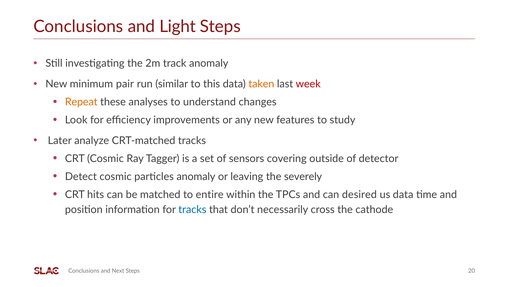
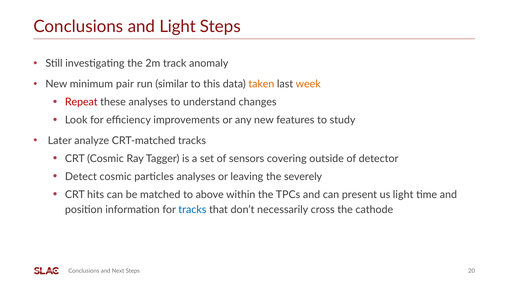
week colour: red -> orange
Repeat colour: orange -> red
particles anomaly: anomaly -> analyses
entire: entire -> above
desired: desired -> present
us data: data -> light
